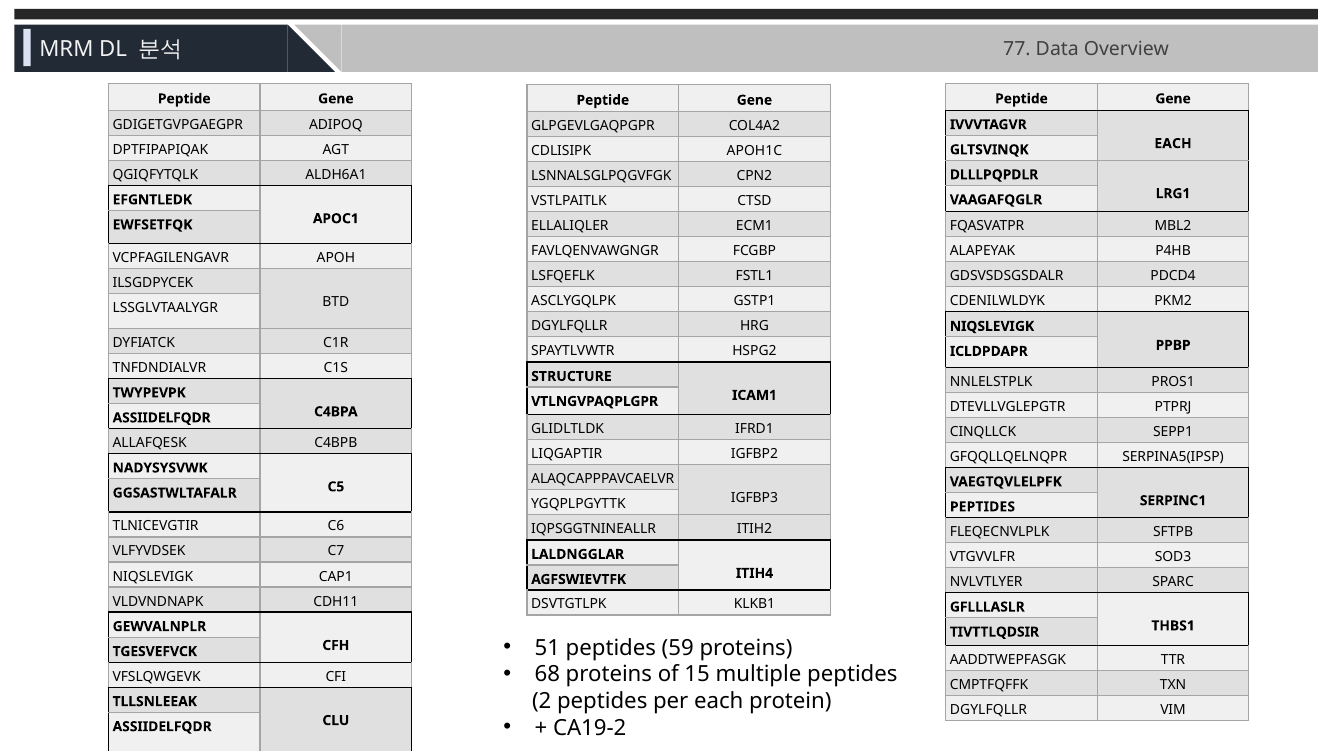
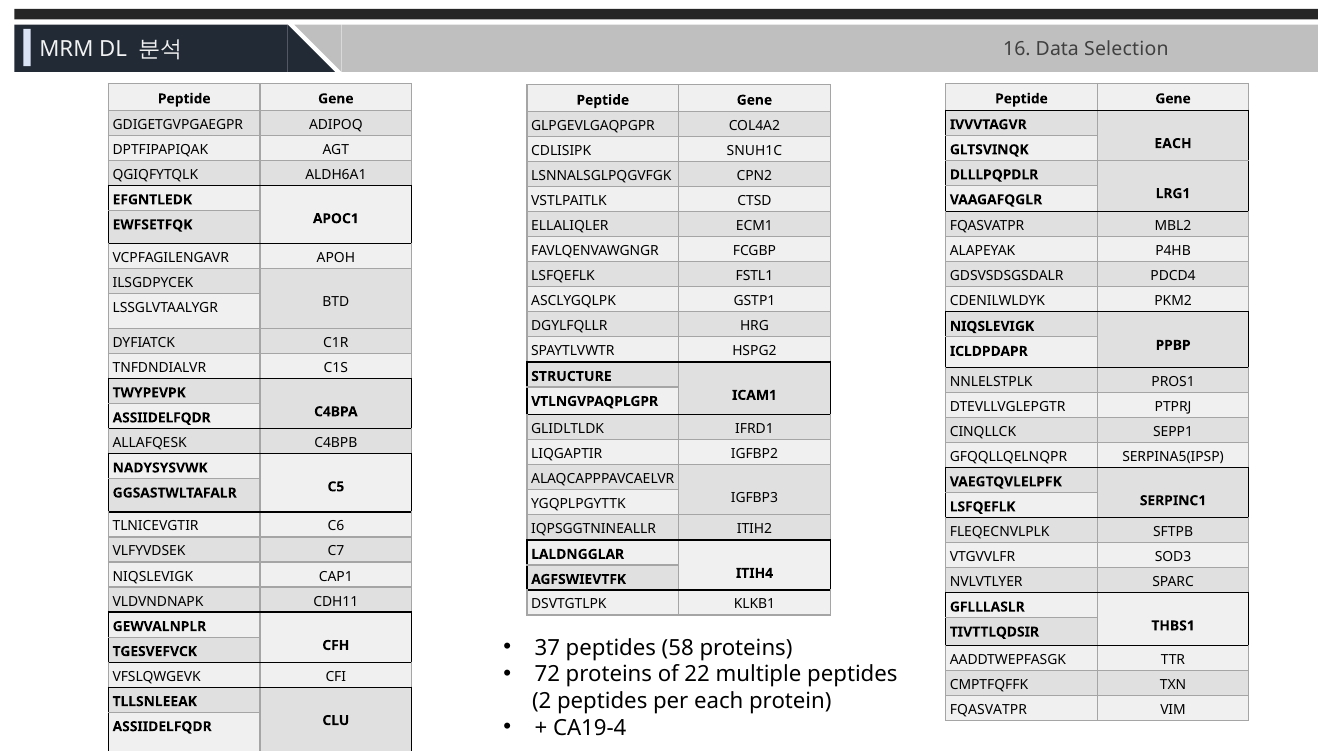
77: 77 -> 16
Overview: Overview -> Selection
APOH1C: APOH1C -> SNUH1C
PEPTIDES at (983, 507): PEPTIDES -> LSFQEFLK
51: 51 -> 37
59: 59 -> 58
68: 68 -> 72
15: 15 -> 22
DGYLFQLLR at (988, 710): DGYLFQLLR -> FQASVATPR
CA19-2: CA19-2 -> CA19-4
